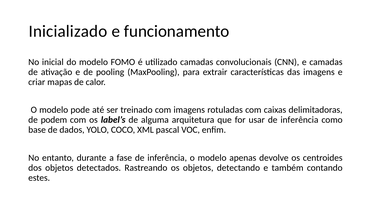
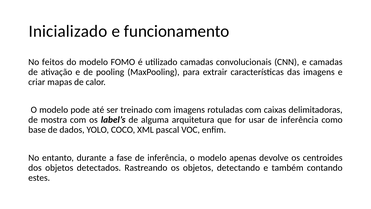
inicial: inicial -> feitos
podem: podem -> mostra
